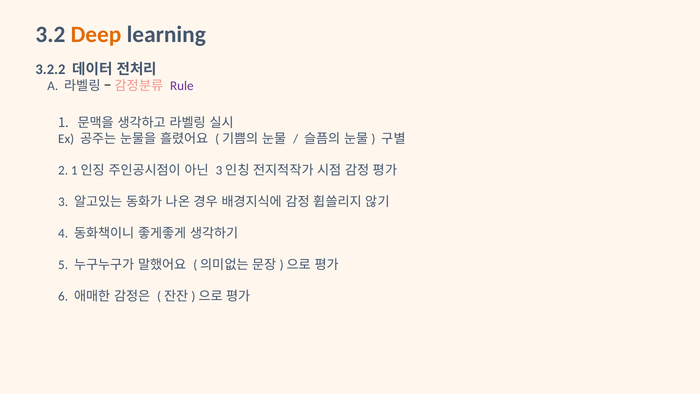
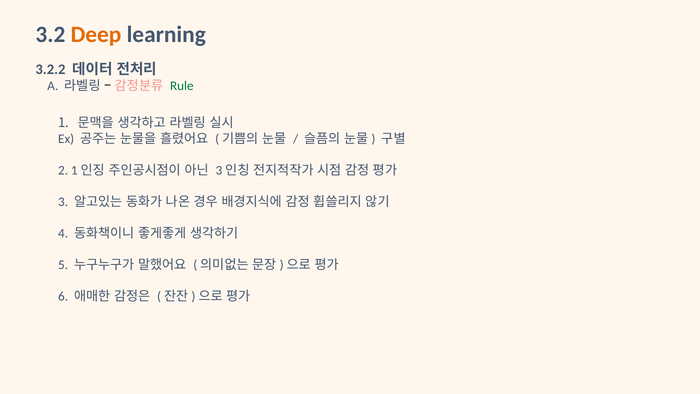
Rule colour: purple -> green
